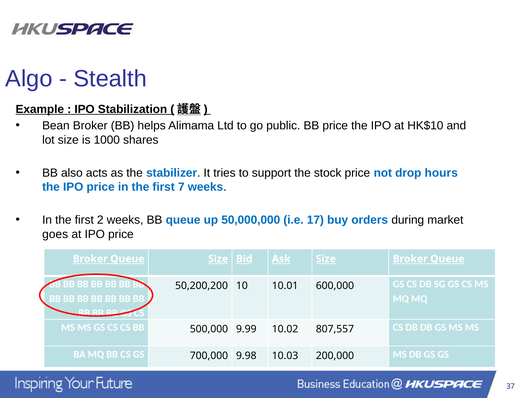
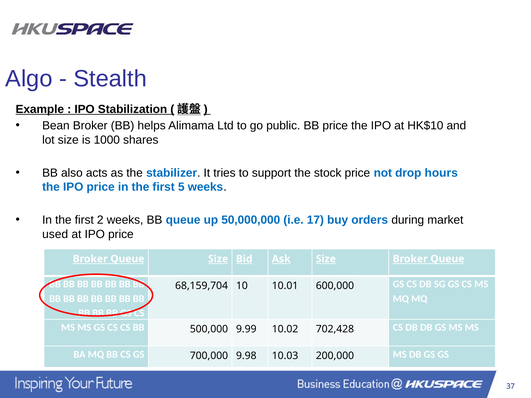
7: 7 -> 5
goes: goes -> used
50,200,200: 50,200,200 -> 68,159,704
807,557: 807,557 -> 702,428
